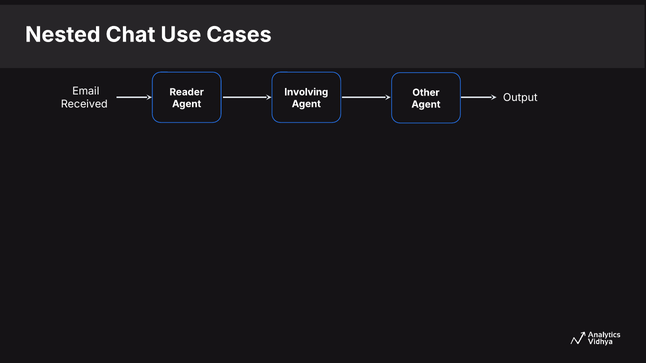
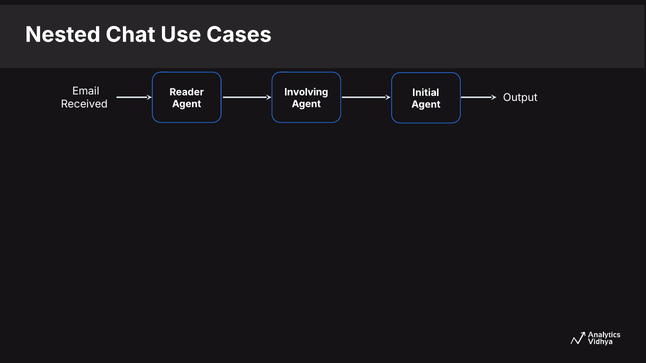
Other: Other -> Initial
